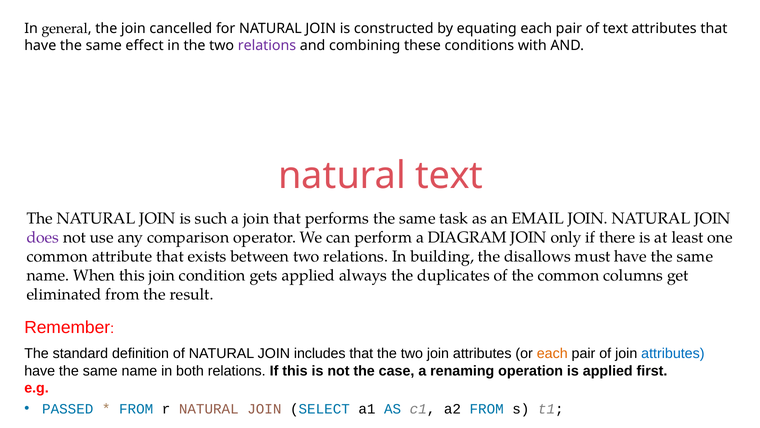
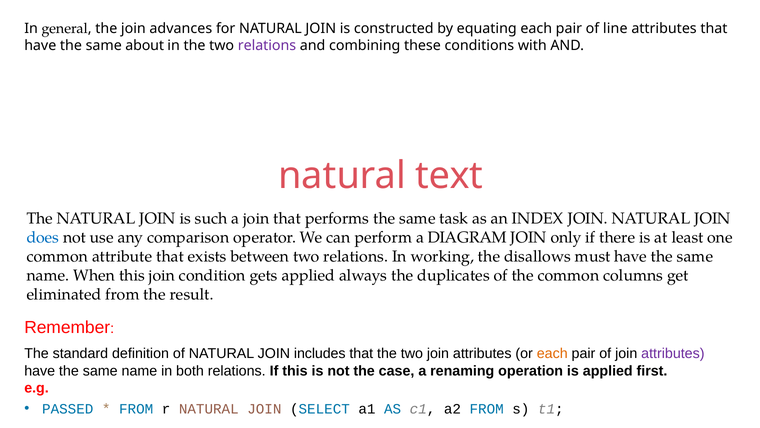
cancelled: cancelled -> advances
of text: text -> line
effect: effect -> about
EMAIL: EMAIL -> INDEX
does colour: purple -> blue
building: building -> working
attributes at (673, 353) colour: blue -> purple
